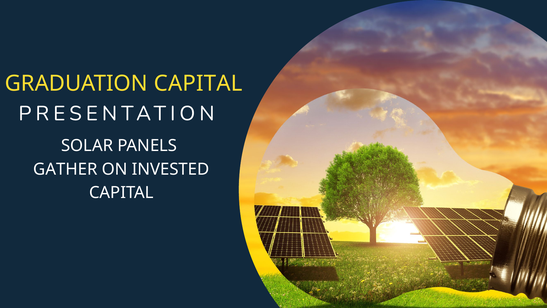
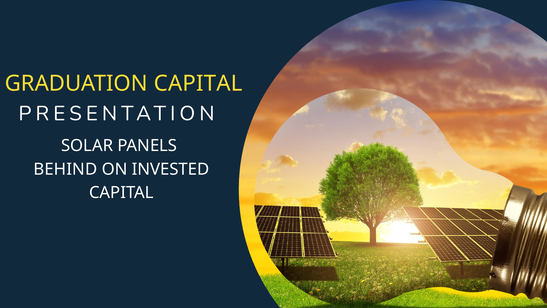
GATHER: GATHER -> BEHIND
